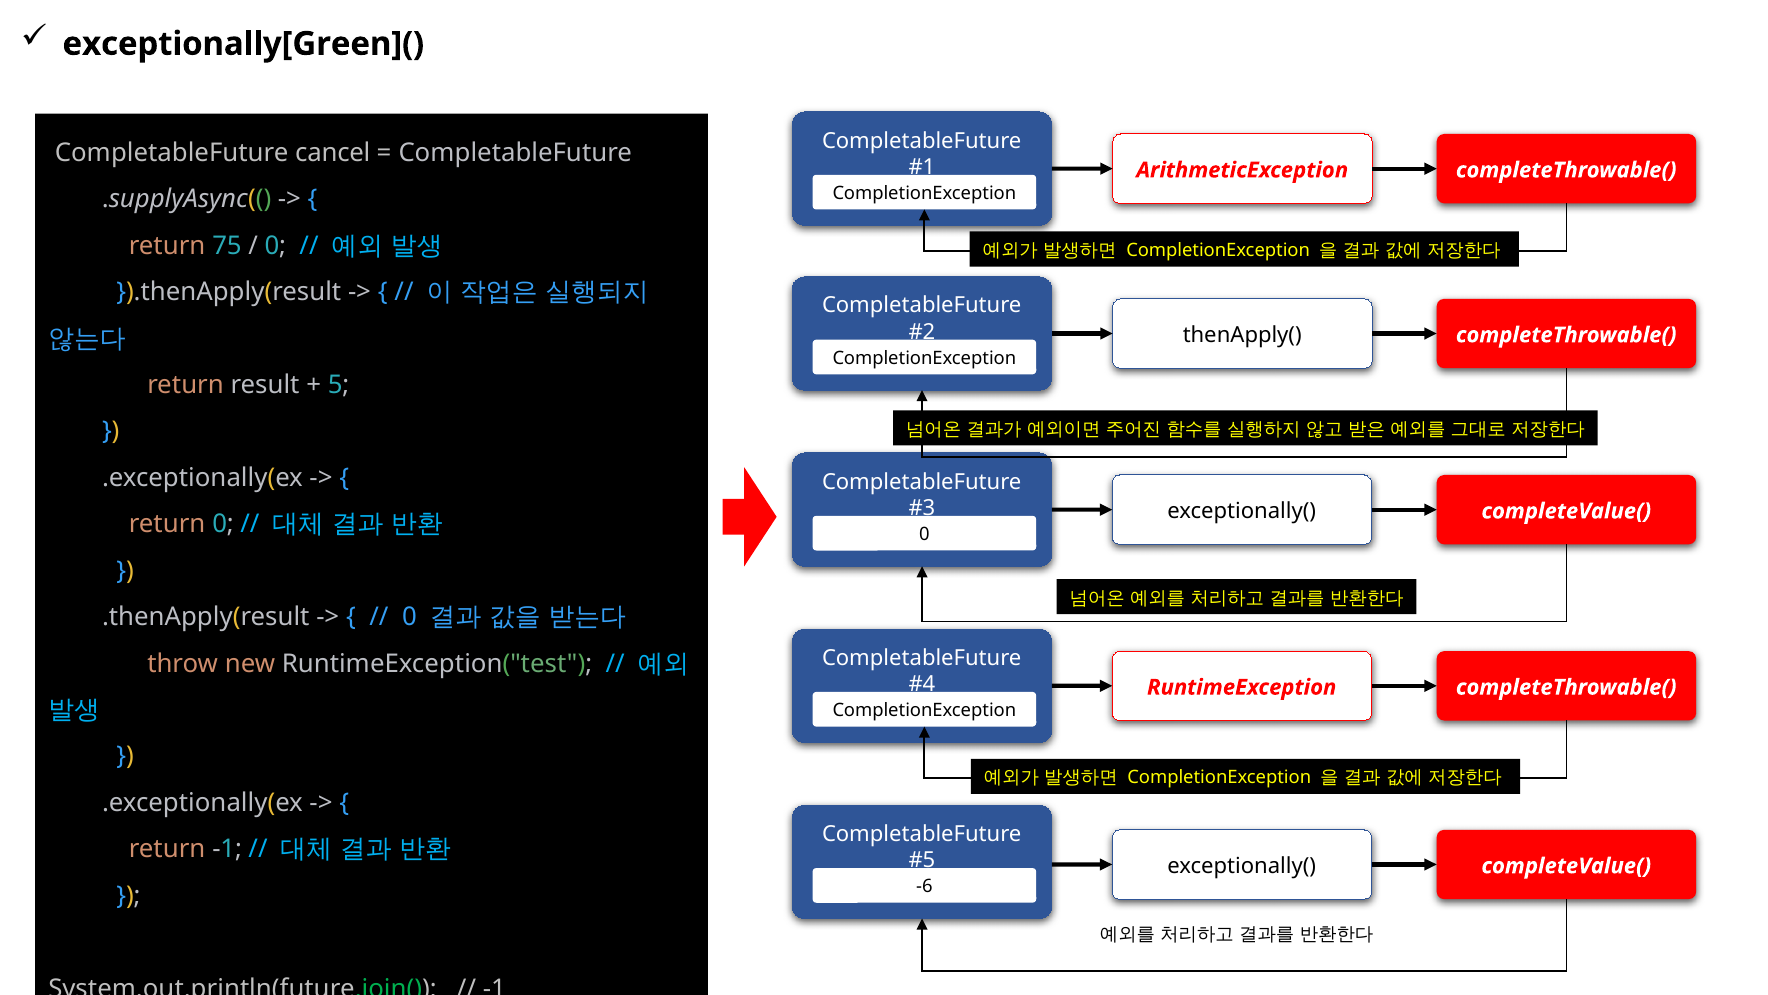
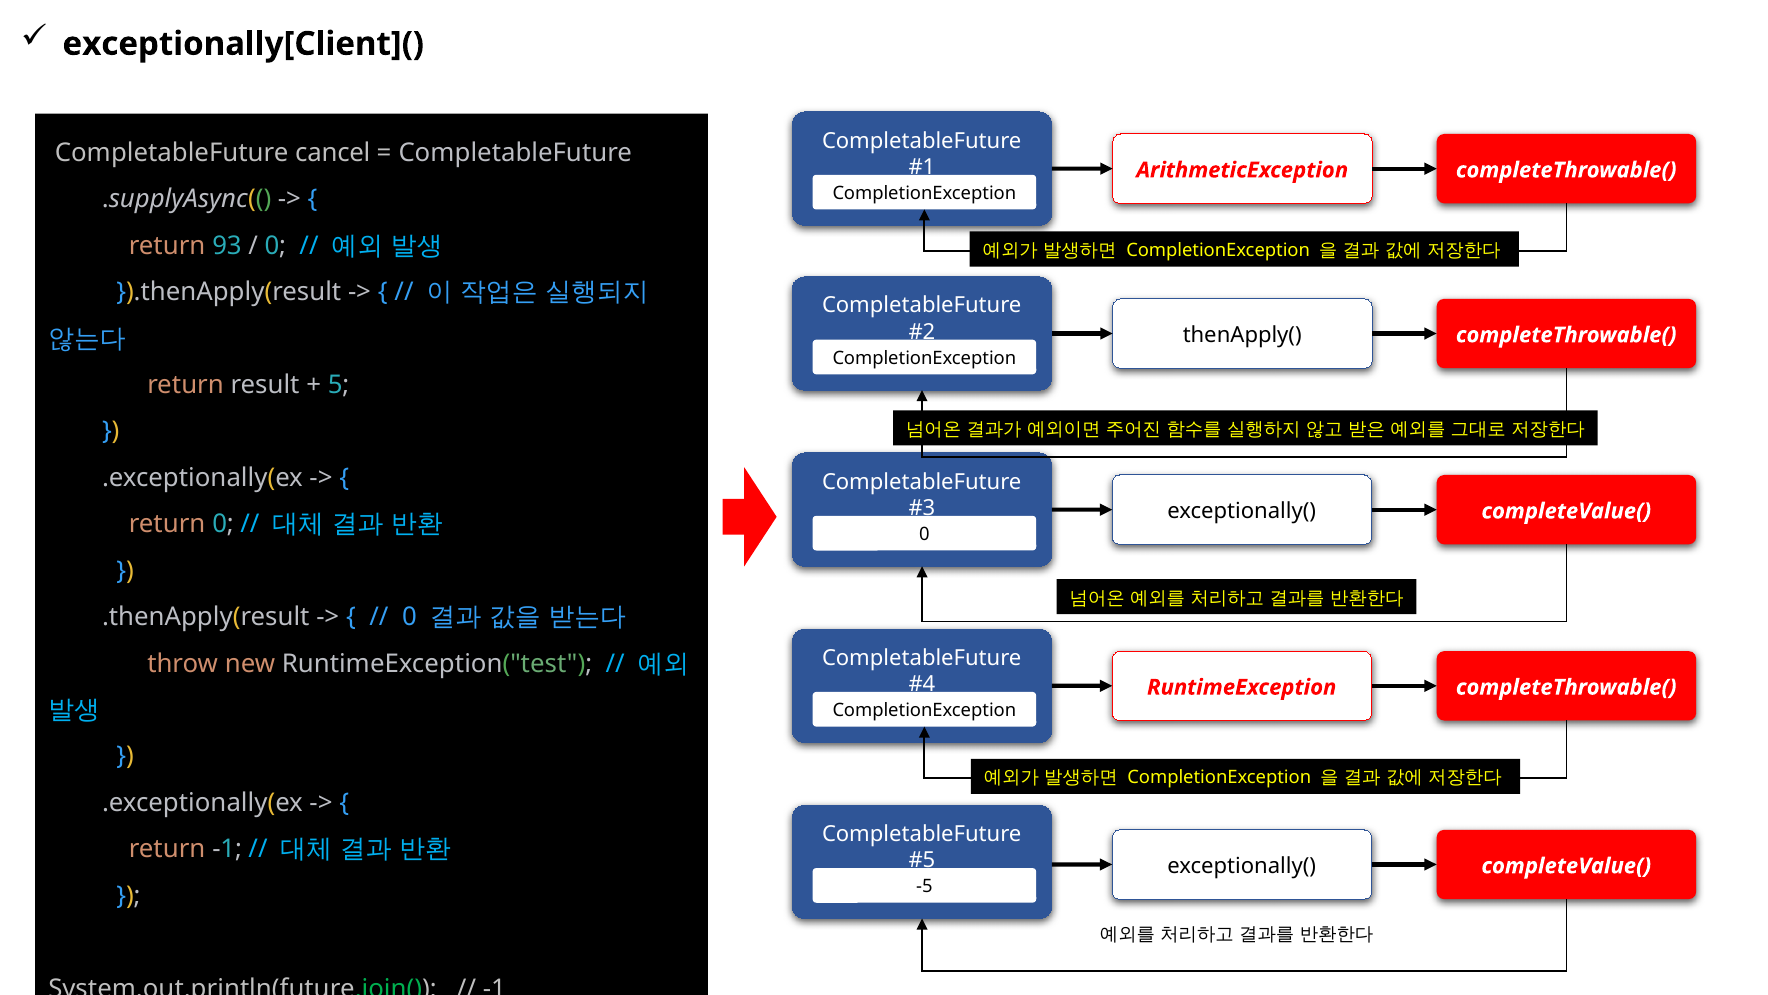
exceptionally[Green](: exceptionally[Green]( -> exceptionally[Client](
75: 75 -> 93
-6: -6 -> -5
